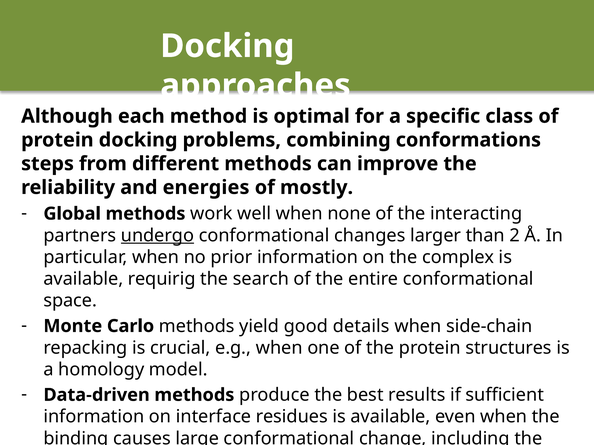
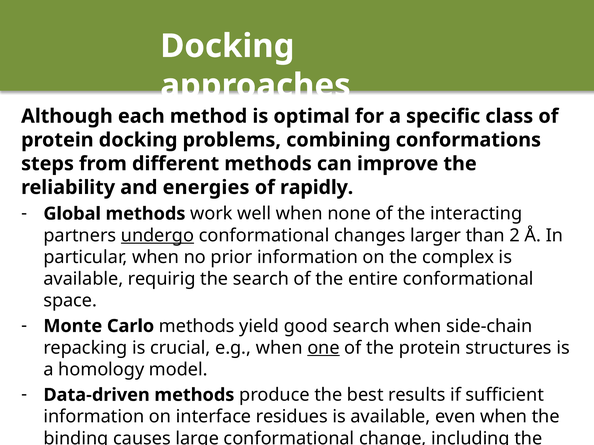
mostly: mostly -> rapidly
good details: details -> search
one underline: none -> present
